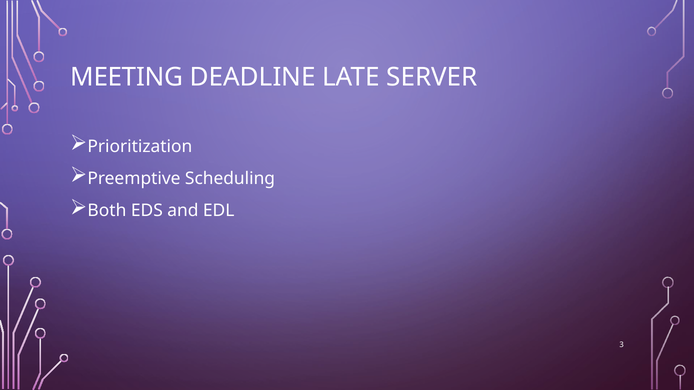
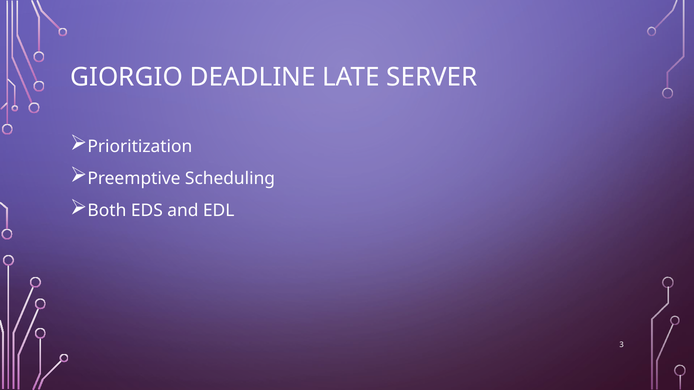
MEETING: MEETING -> GIORGIO
